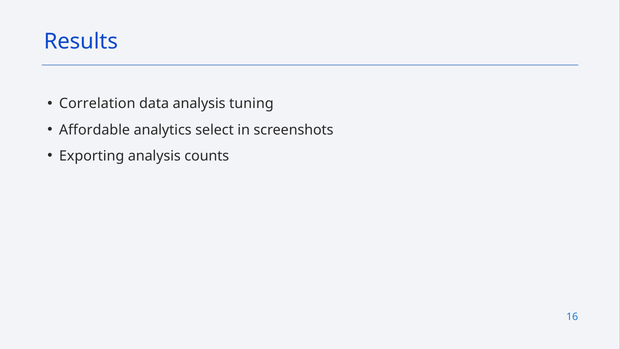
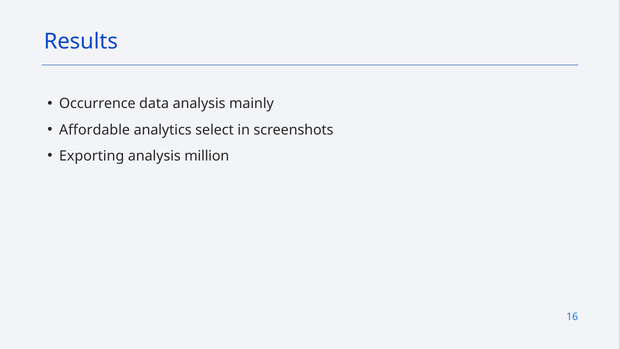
Correlation: Correlation -> Occurrence
tuning: tuning -> mainly
counts: counts -> million
